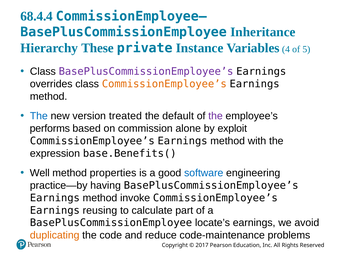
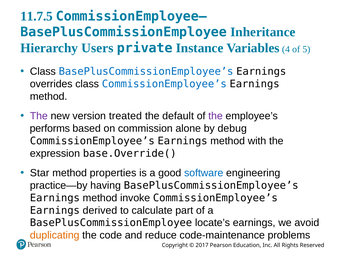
68.4.4: 68.4.4 -> 11.7.5
These: These -> Users
BasePlusCommissionEmployee’s at (146, 72) colour: purple -> blue
CommissionEmployee’s at (164, 84) colour: orange -> blue
The at (39, 116) colour: blue -> purple
exploit: exploit -> debug
base.Benefits(: base.Benefits( -> base.Override(
Well: Well -> Star
reusing: reusing -> derived
